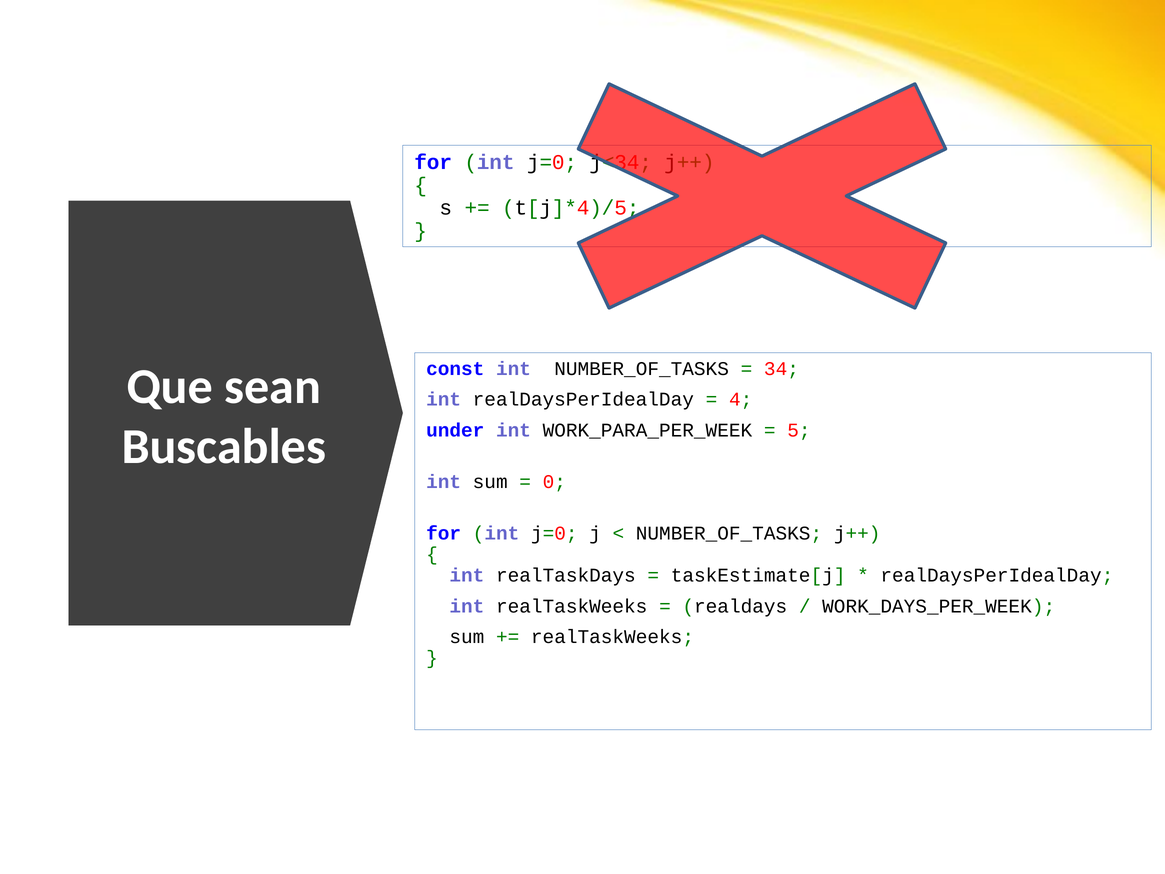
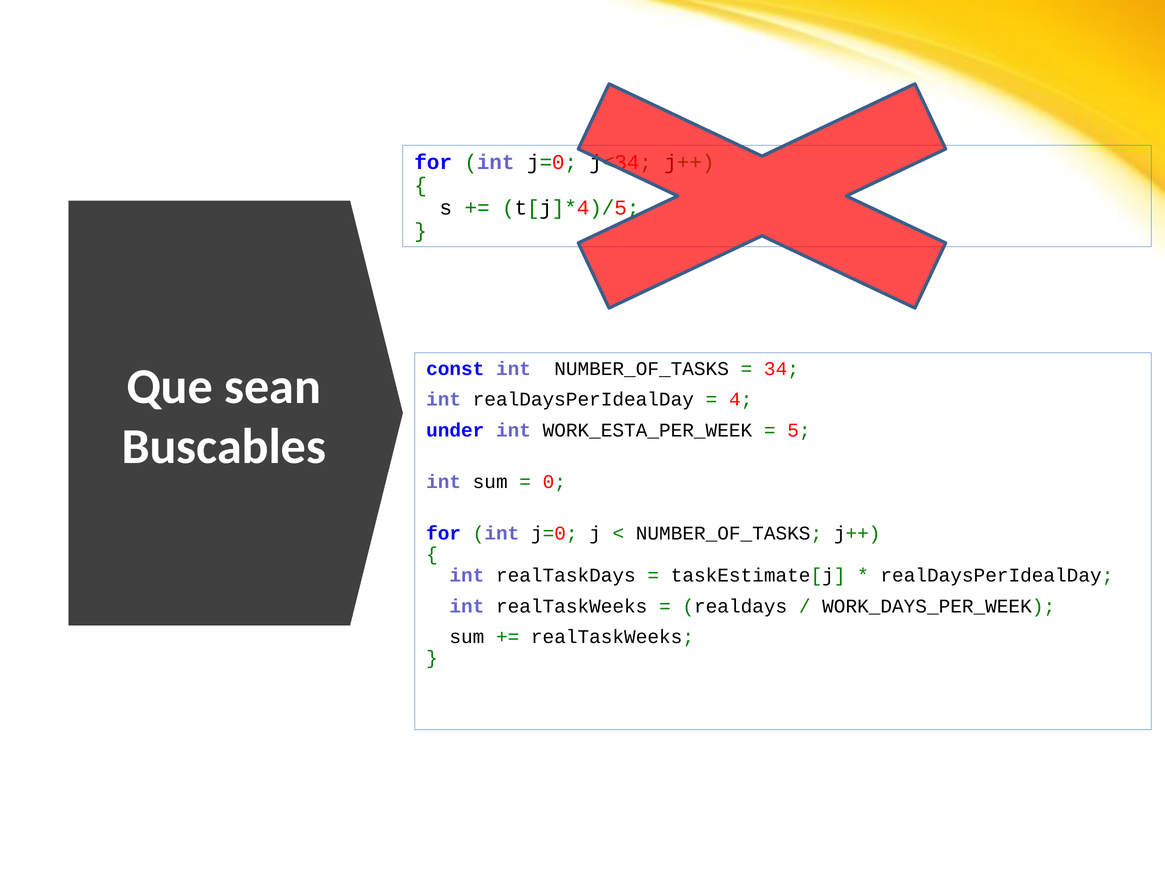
WORK_PARA_PER_WEEK: WORK_PARA_PER_WEEK -> WORK_ESTA_PER_WEEK
